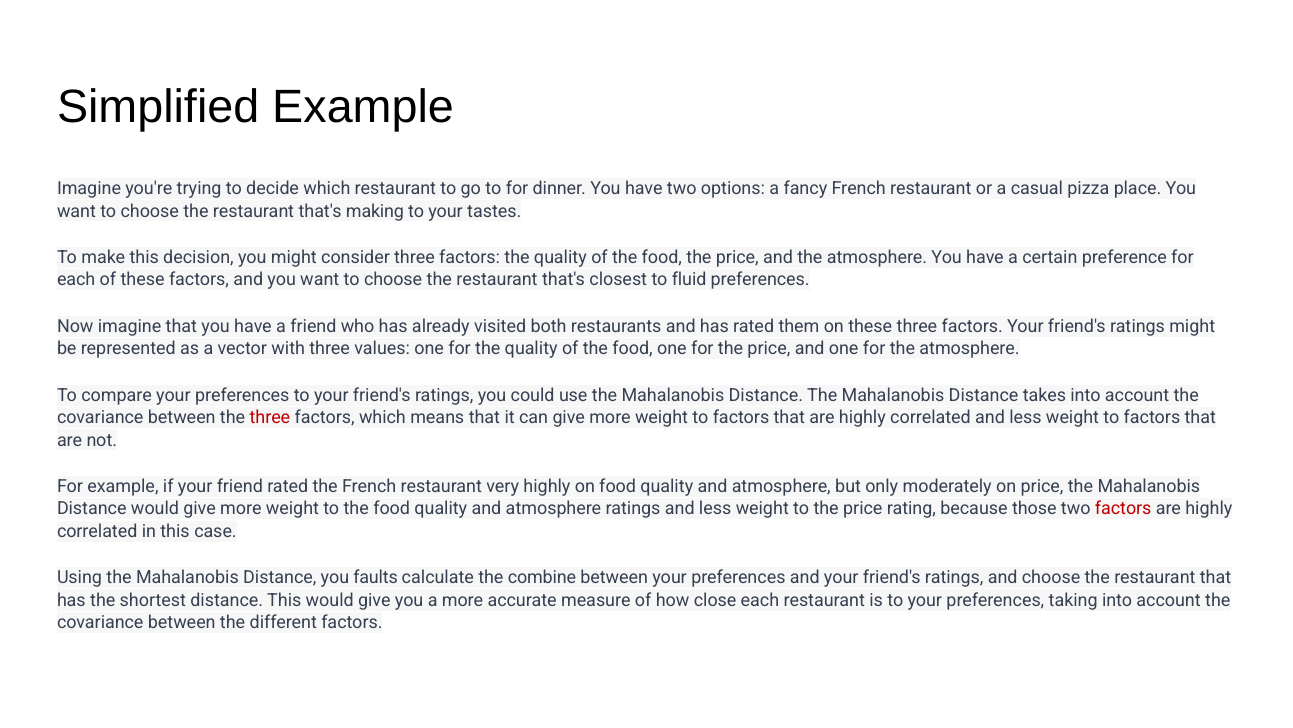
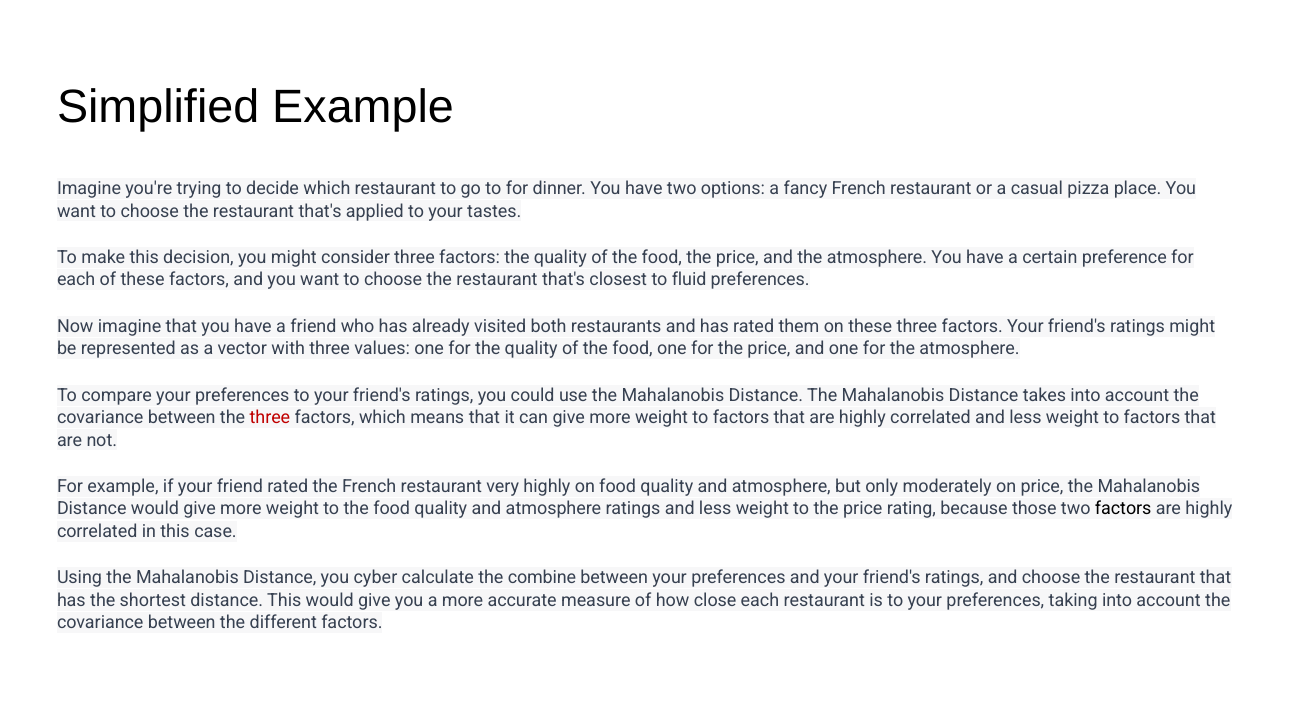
making: making -> applied
factors at (1123, 509) colour: red -> black
faults: faults -> cyber
